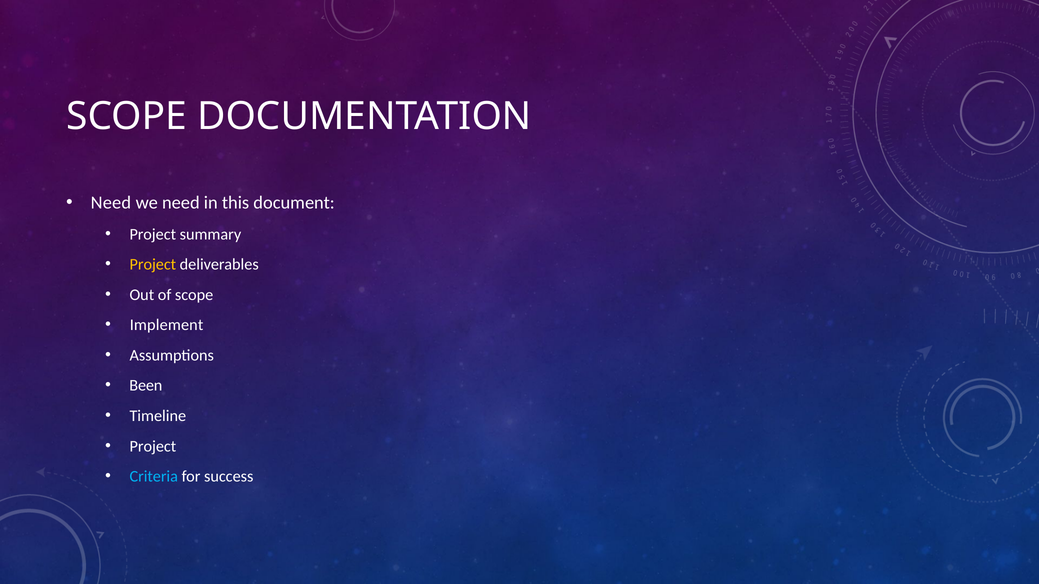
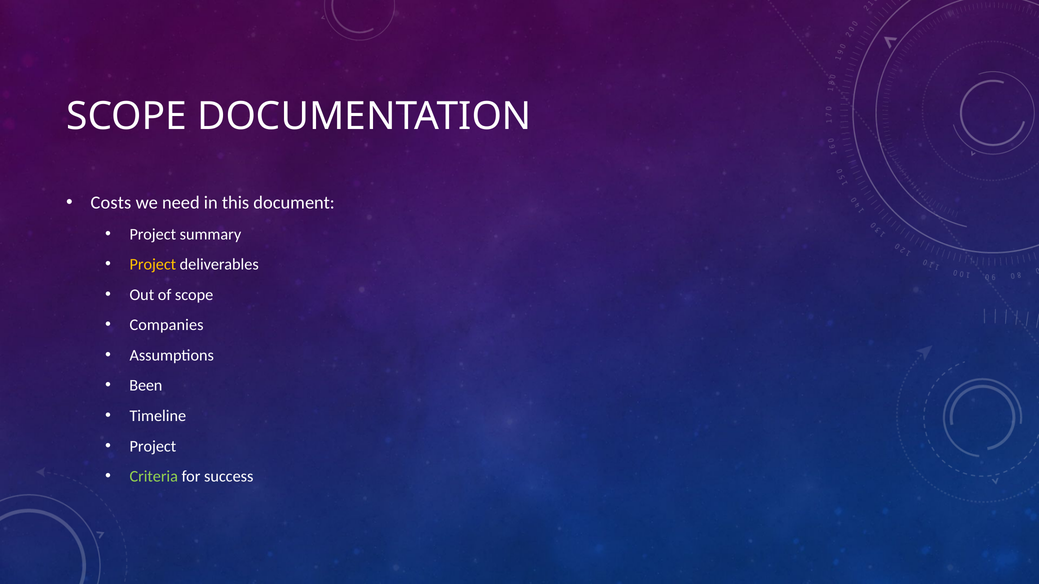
Need at (111, 203): Need -> Costs
Implement: Implement -> Companies
Criteria colour: light blue -> light green
